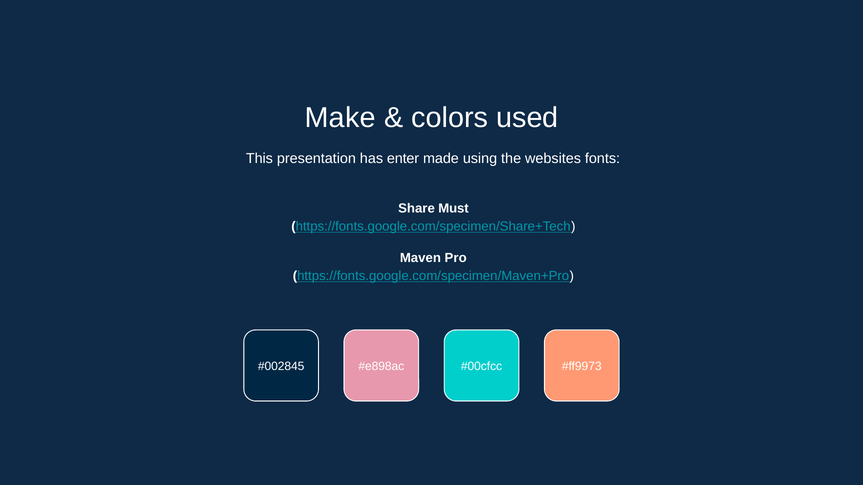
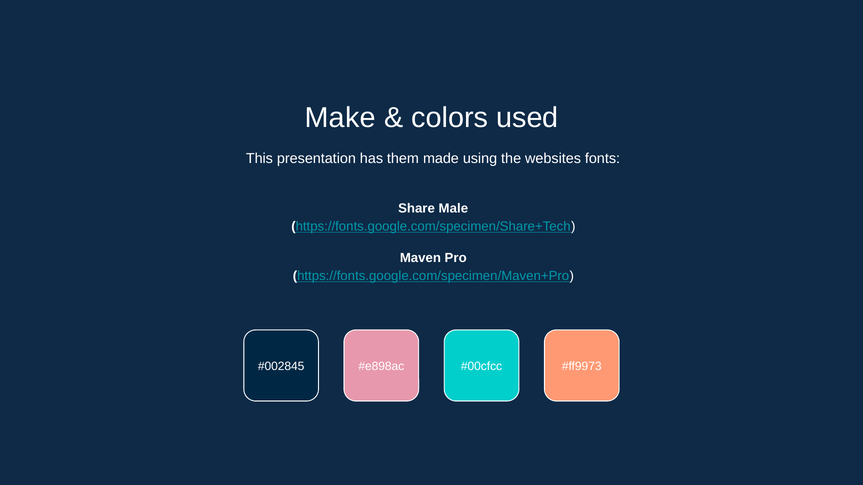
enter: enter -> them
Must: Must -> Male
